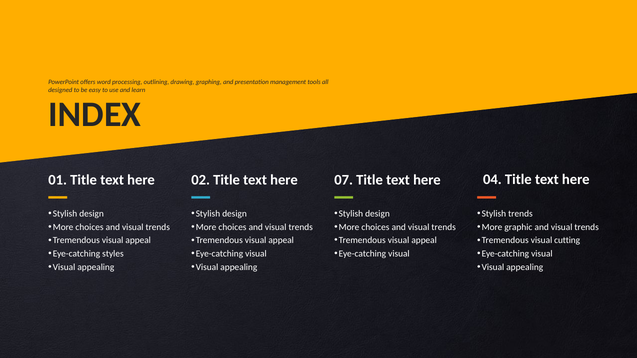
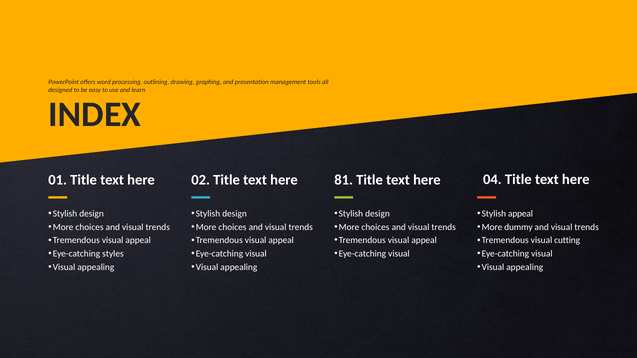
07: 07 -> 81
Stylish trends: trends -> appeal
graphic: graphic -> dummy
